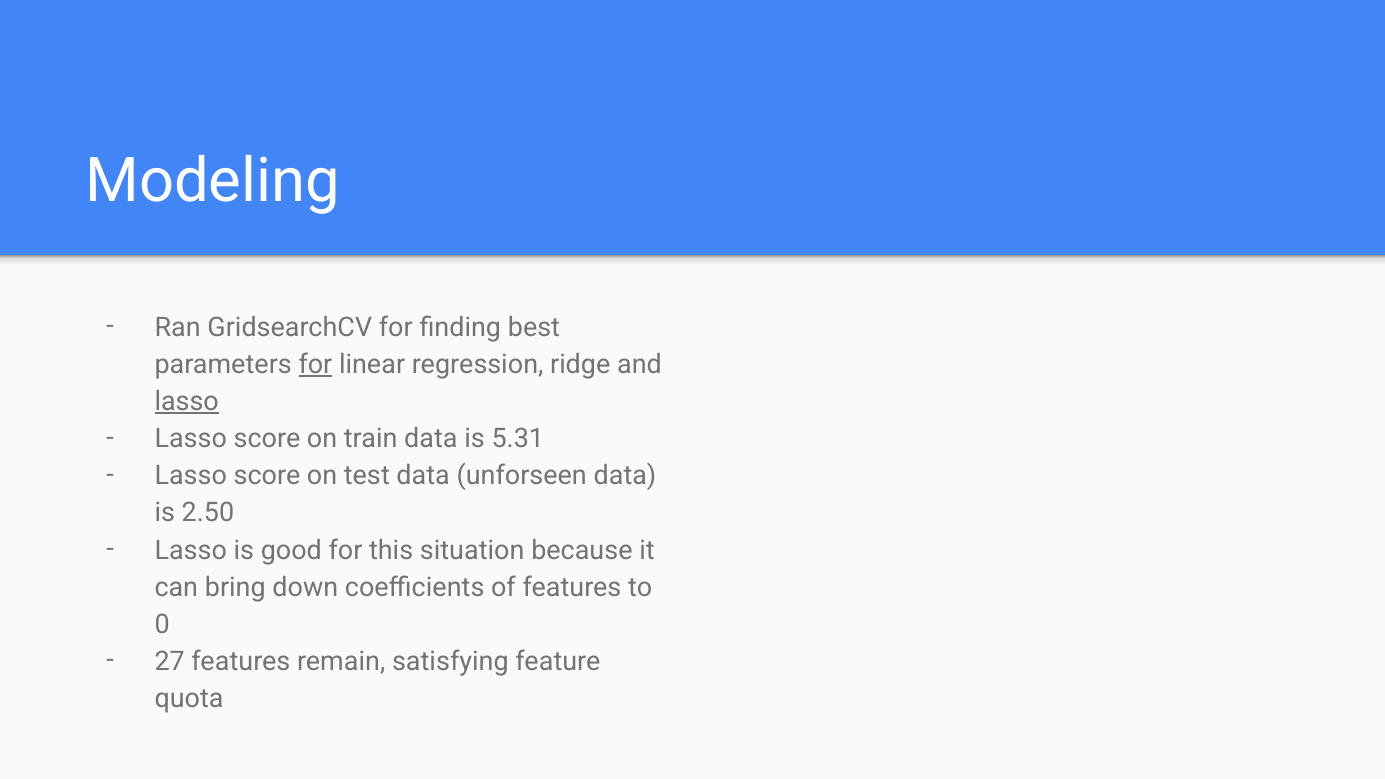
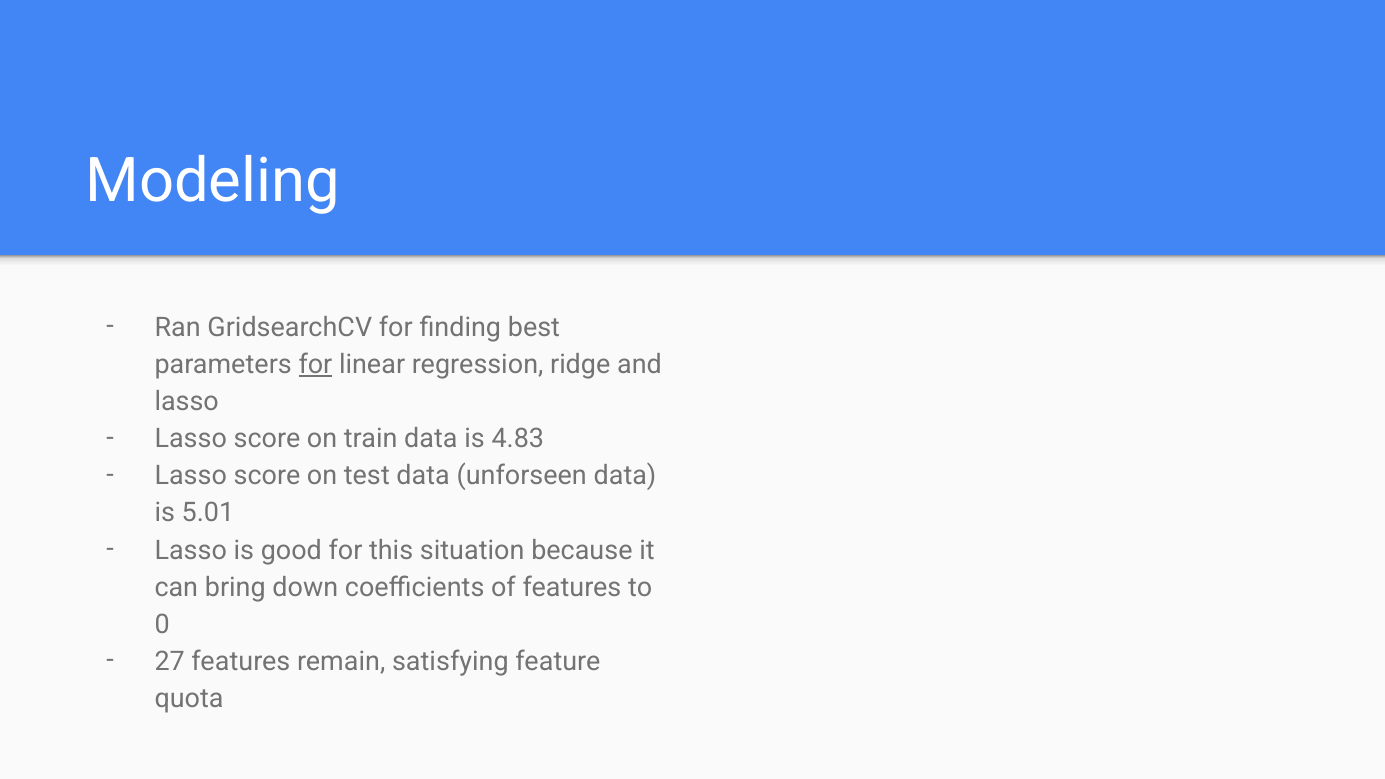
lasso at (187, 402) underline: present -> none
5.31: 5.31 -> 4.83
2.50: 2.50 -> 5.01
